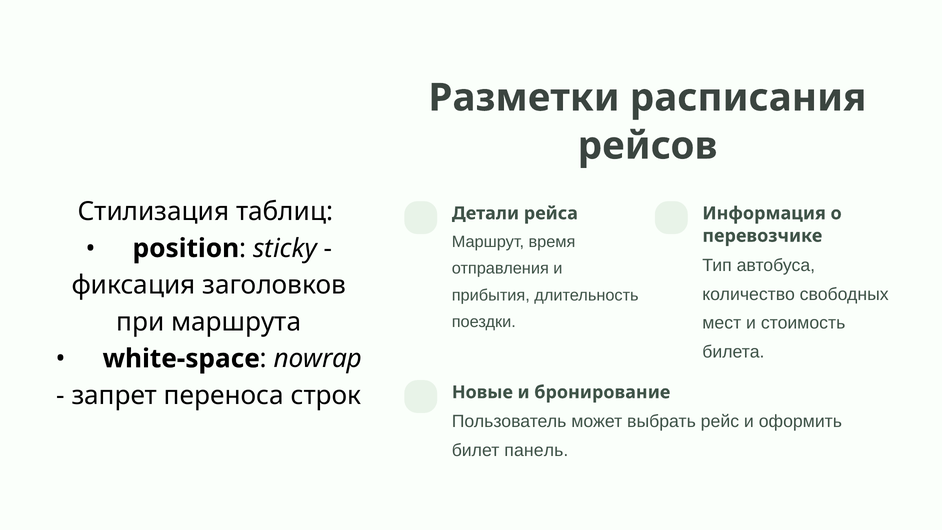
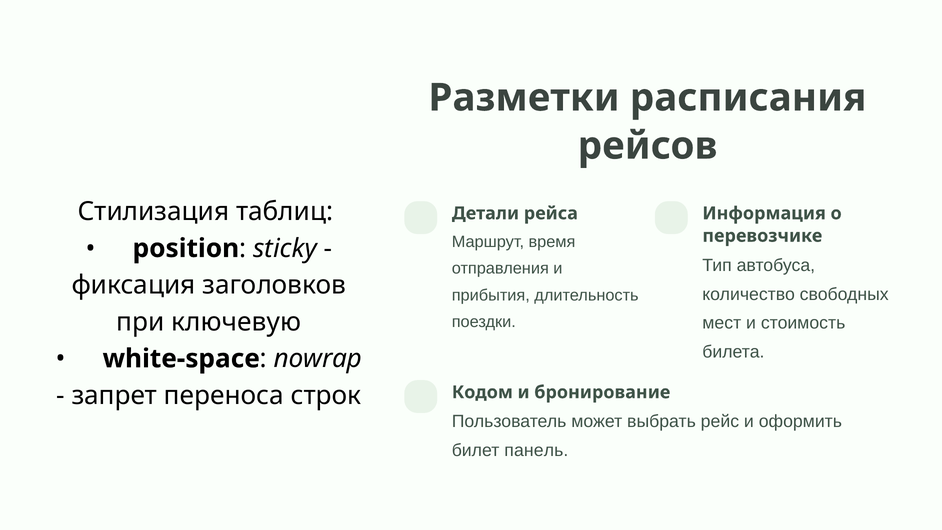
маршрута: маршрута -> ключевую
Новые: Новые -> Кодом
